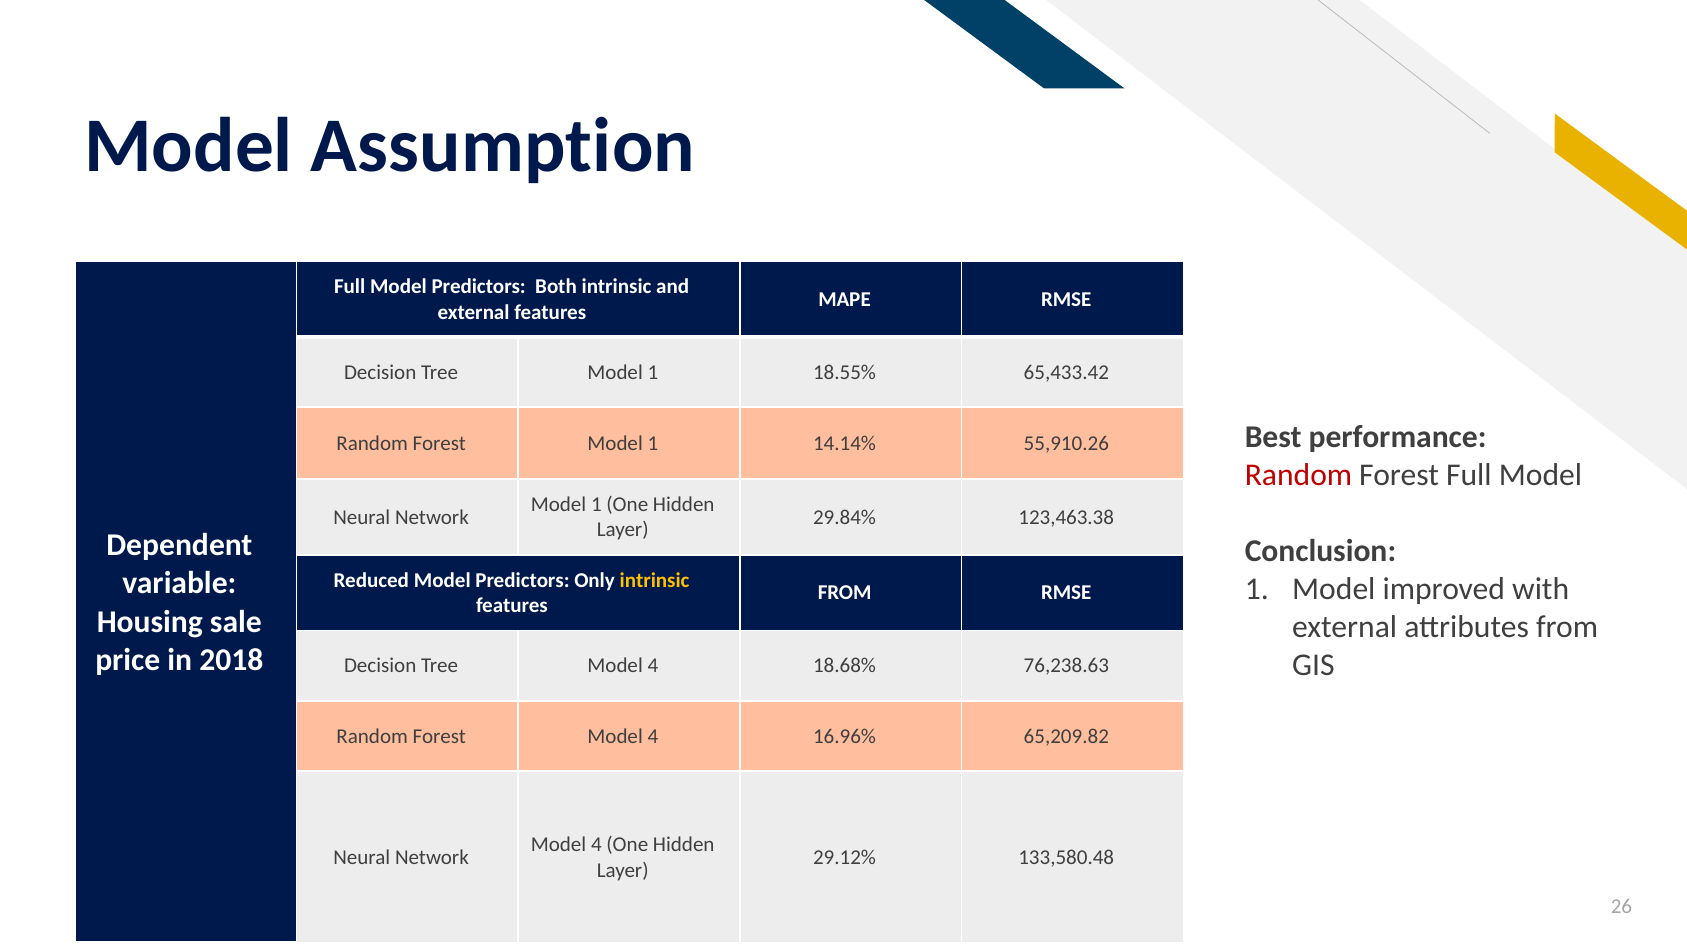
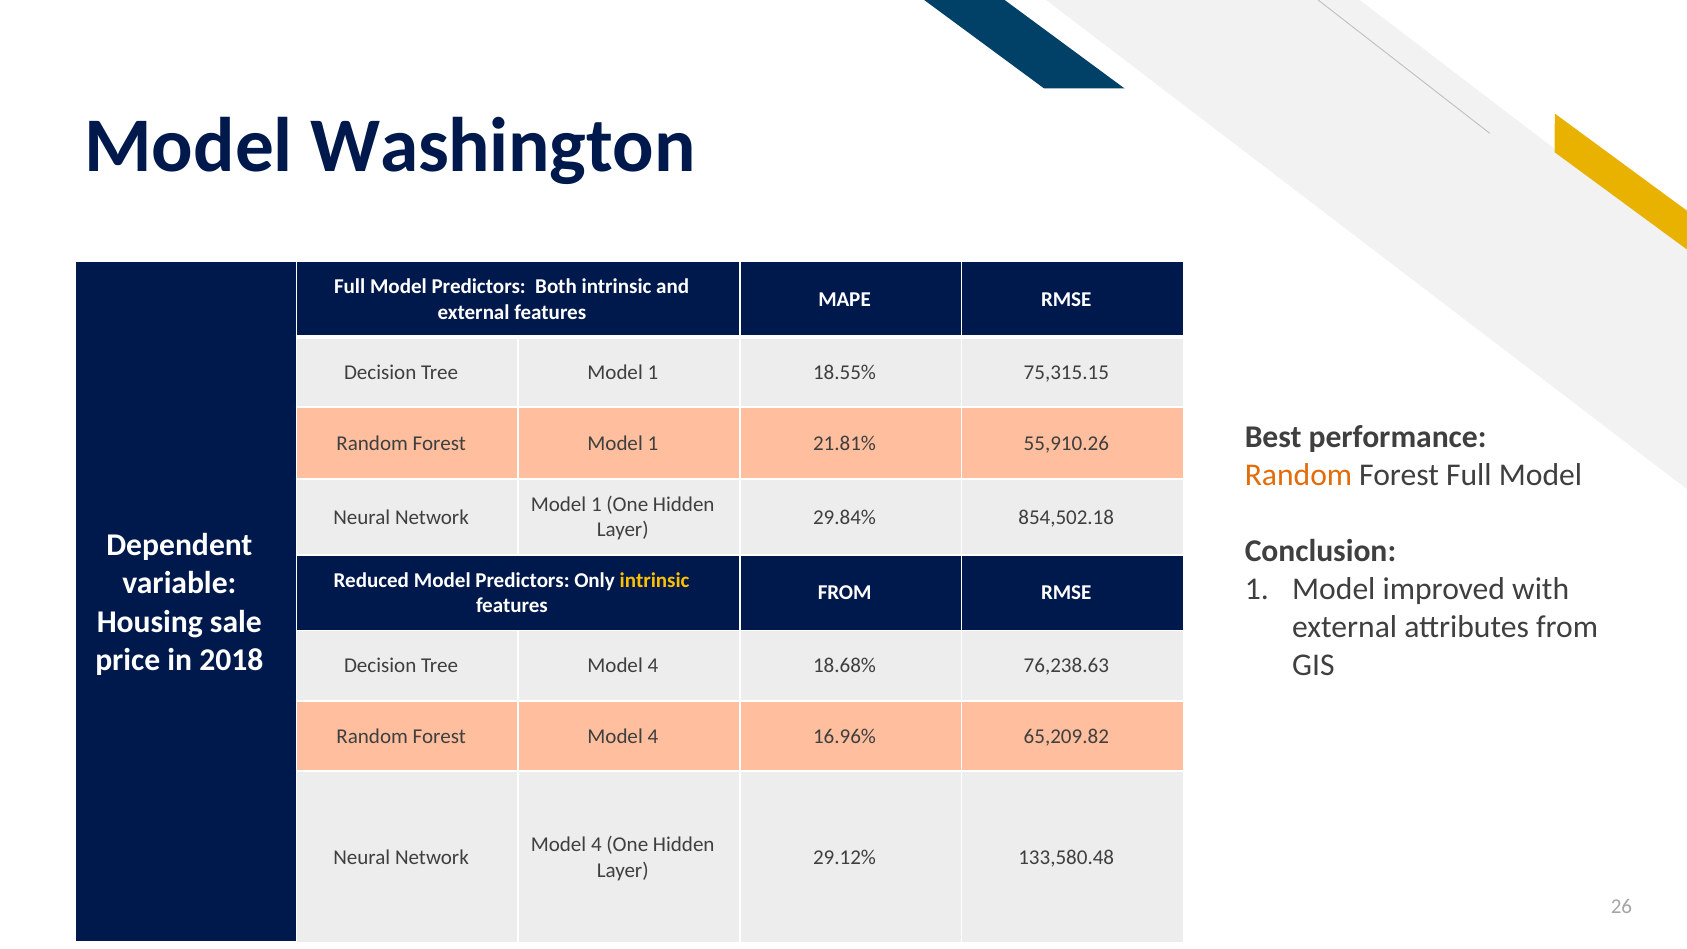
Assumption: Assumption -> Washington
65,433.42: 65,433.42 -> 75,315.15
14.14%: 14.14% -> 21.81%
Random at (1298, 475) colour: red -> orange
123,463.38: 123,463.38 -> 854,502.18
